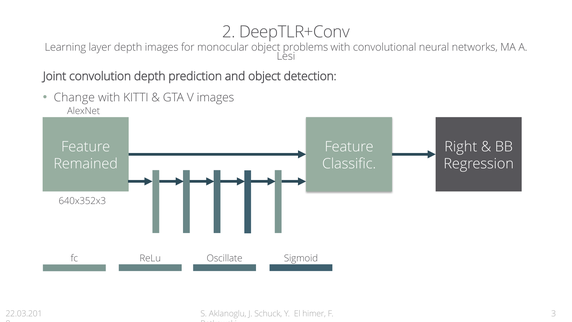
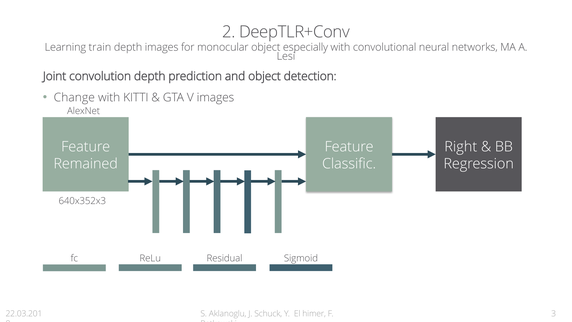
layer: layer -> train
problems: problems -> especially
Oscillate: Oscillate -> Residual
